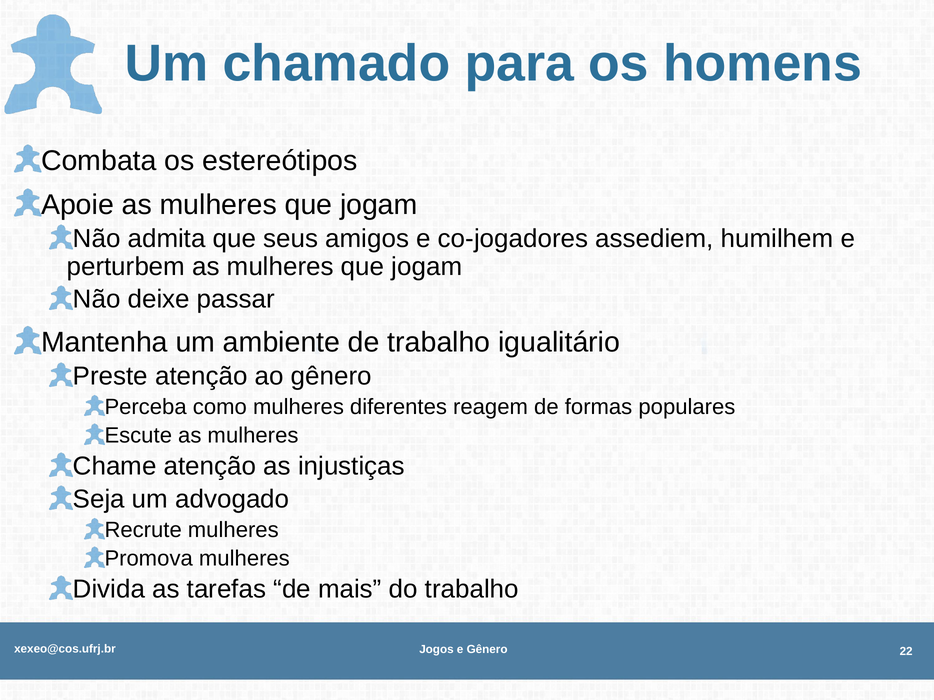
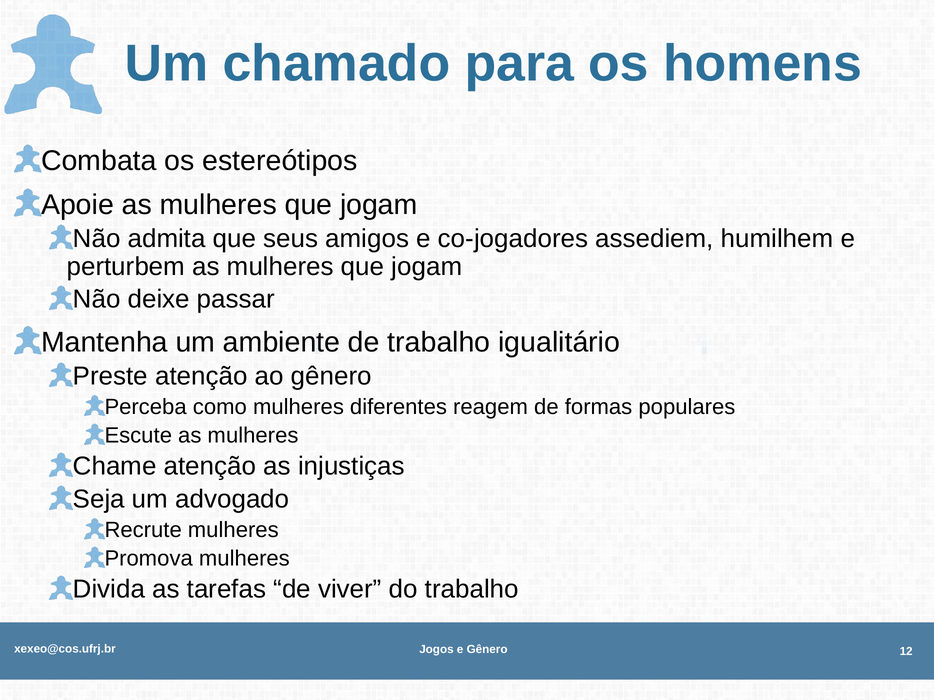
mais: mais -> viver
22: 22 -> 12
